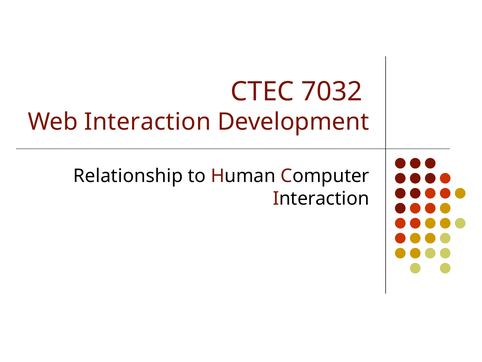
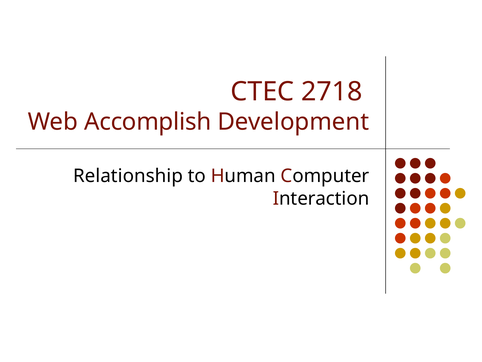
7032: 7032 -> 2718
Web Interaction: Interaction -> Accomplish
